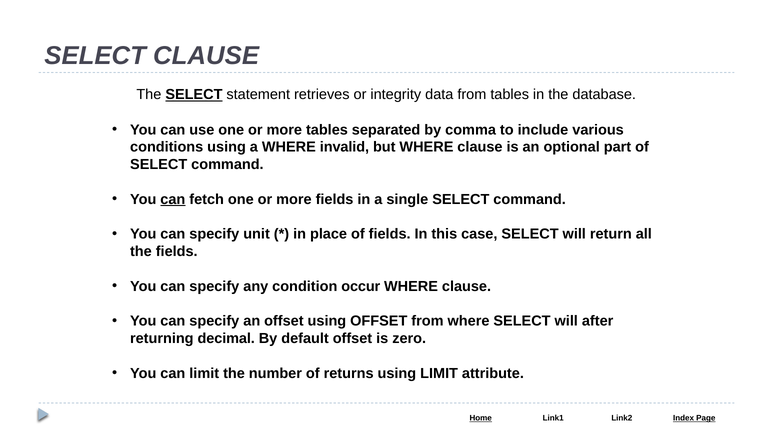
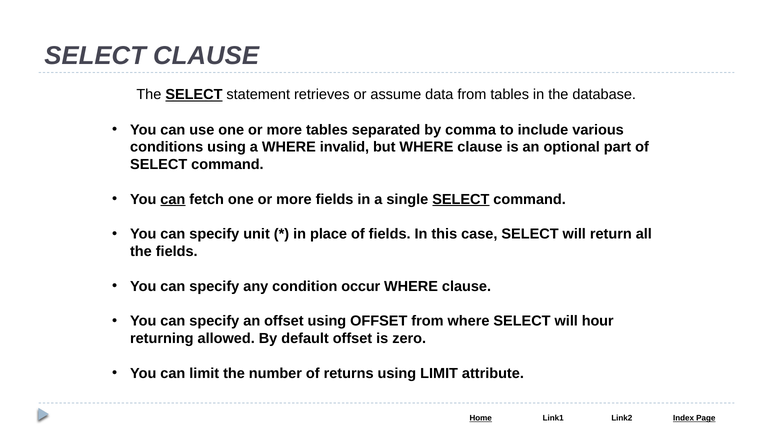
integrity: integrity -> assume
SELECT at (461, 199) underline: none -> present
after: after -> hour
decimal: decimal -> allowed
